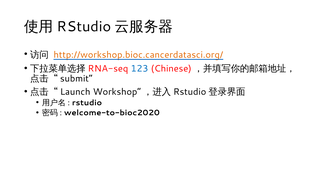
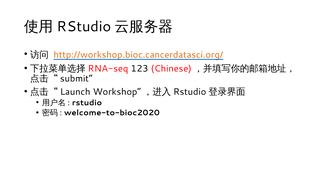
123 colour: blue -> black
